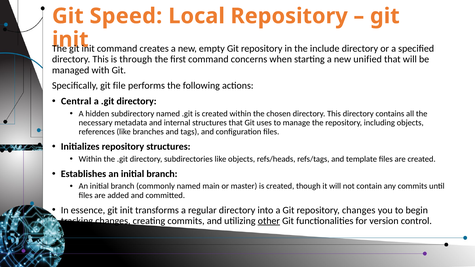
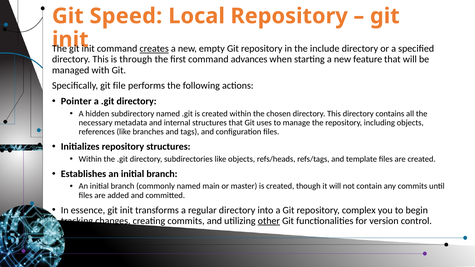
creates underline: none -> present
concerns: concerns -> advances
unified: unified -> feature
Central: Central -> Pointer
repository changes: changes -> complex
